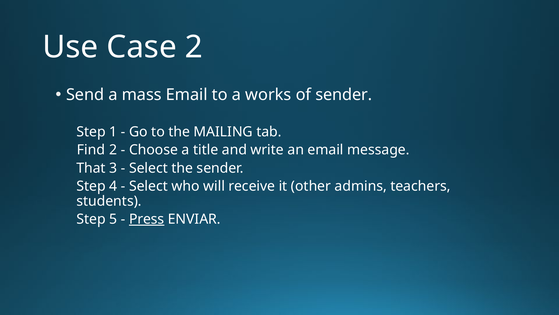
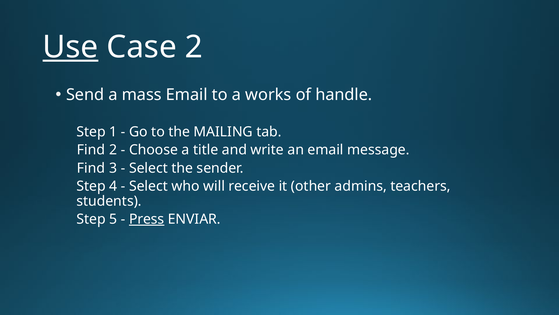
Use underline: none -> present
of sender: sender -> handle
That at (91, 168): That -> Find
